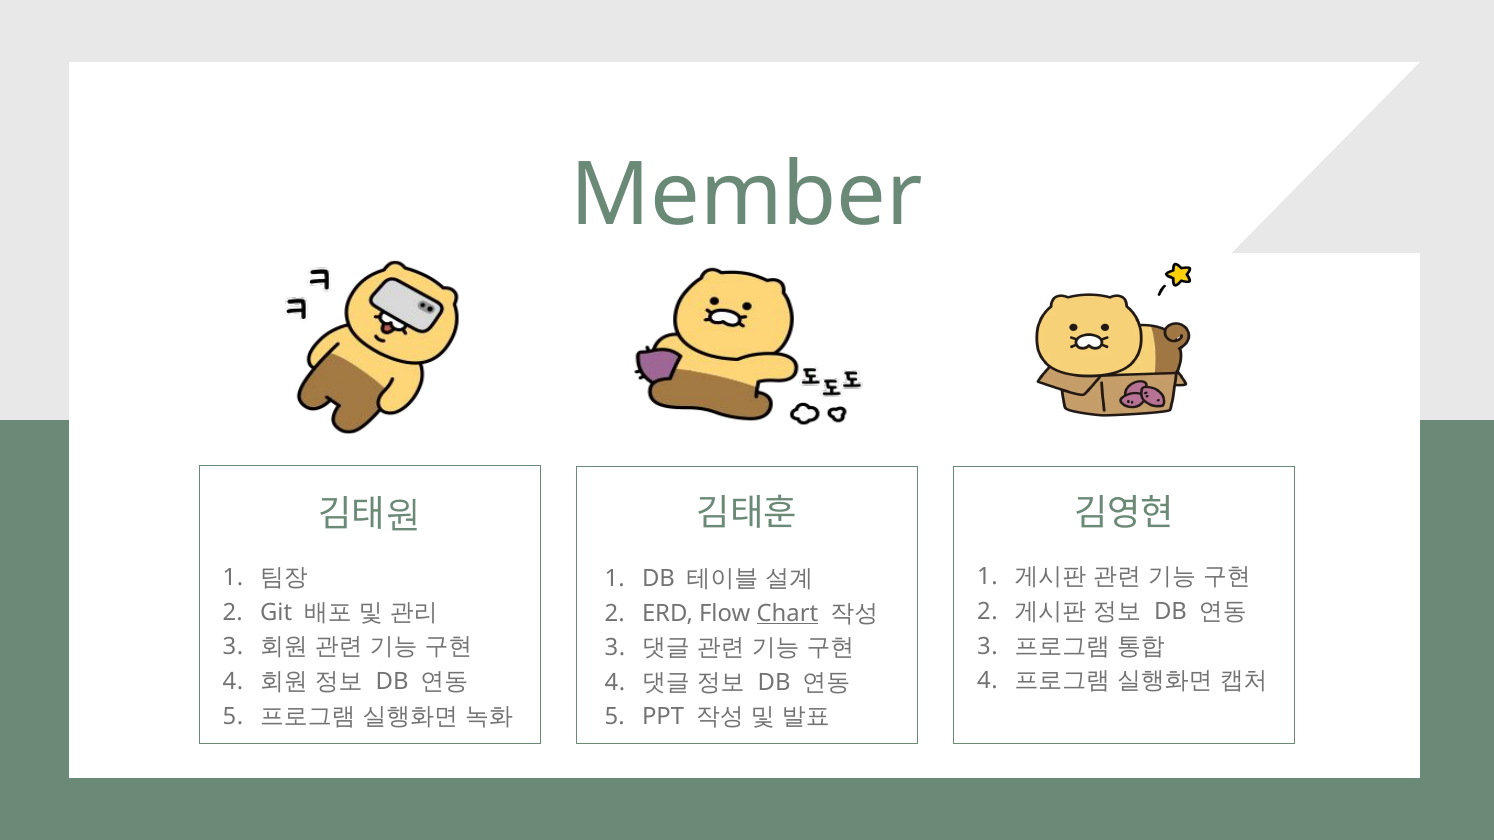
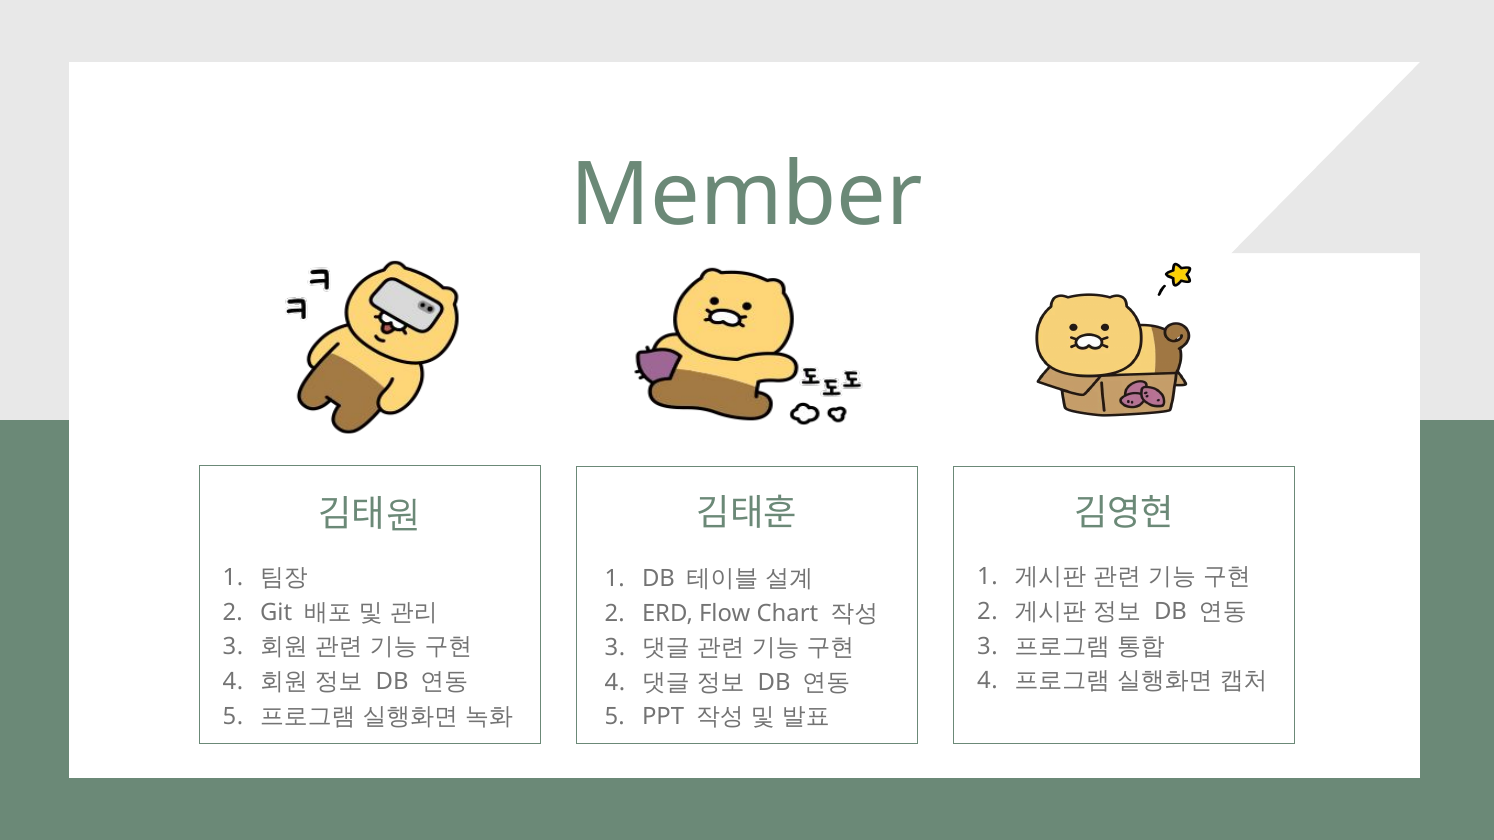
Chart underline: present -> none
